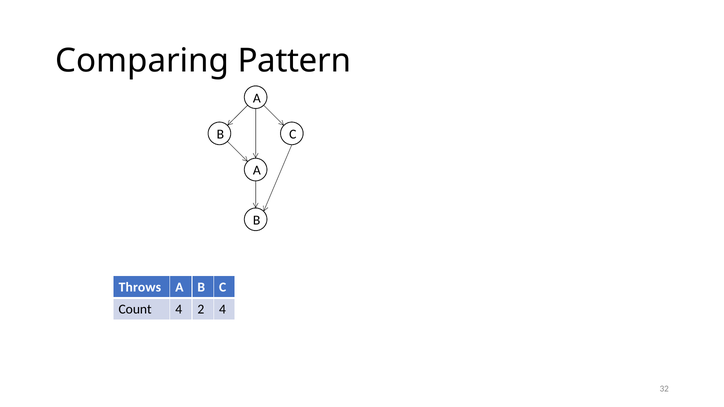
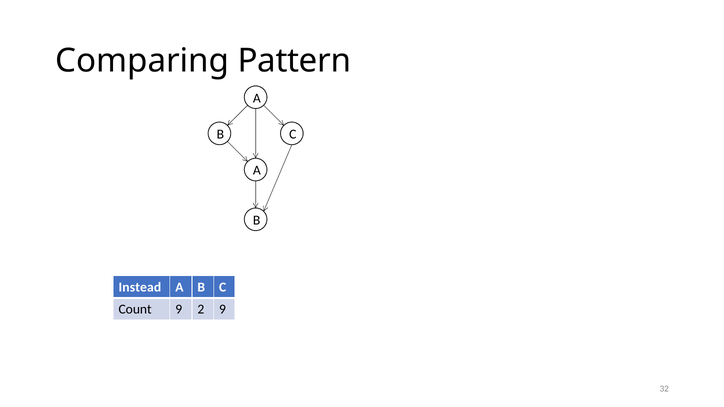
Throws: Throws -> Instead
Count 4: 4 -> 9
2 4: 4 -> 9
